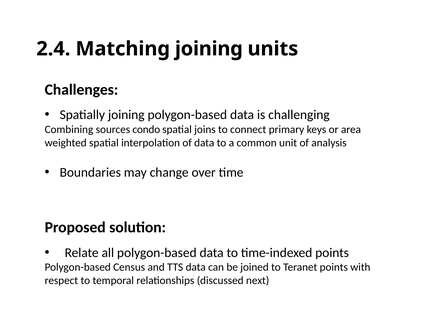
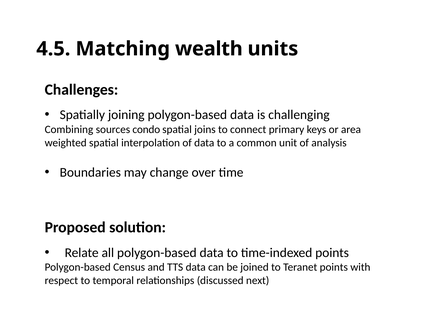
2.4: 2.4 -> 4.5
Matching joining: joining -> wealth
